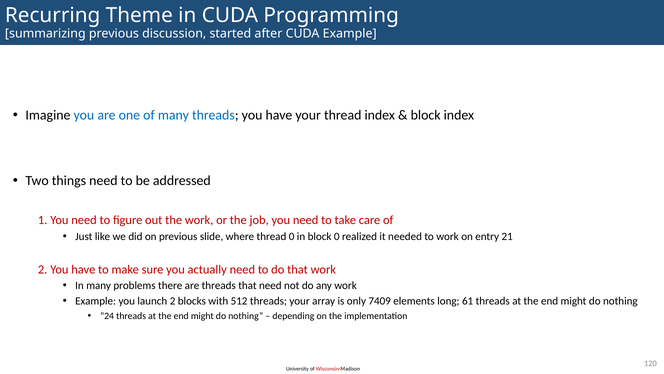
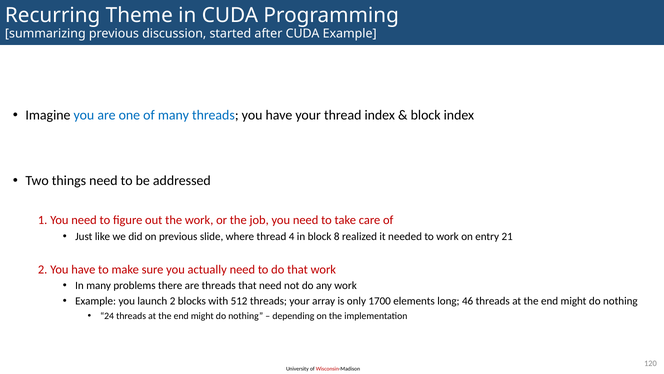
thread 0: 0 -> 4
block 0: 0 -> 8
7409: 7409 -> 1700
61: 61 -> 46
